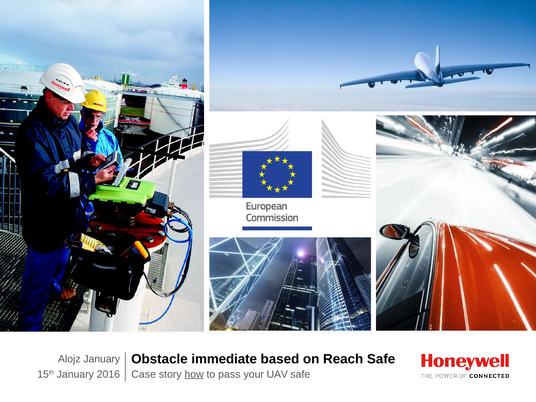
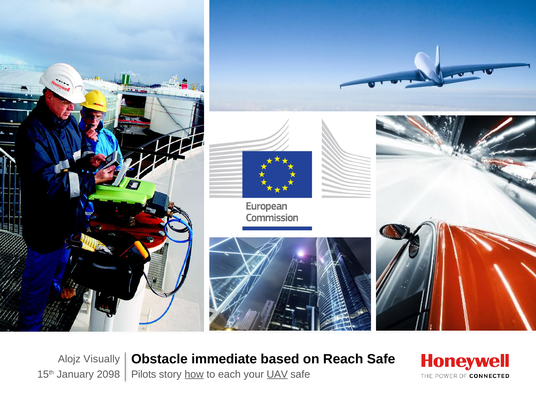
Alojz January: January -> Visually
2016: 2016 -> 2098
Case: Case -> Pilots
pass: pass -> each
UAV underline: none -> present
